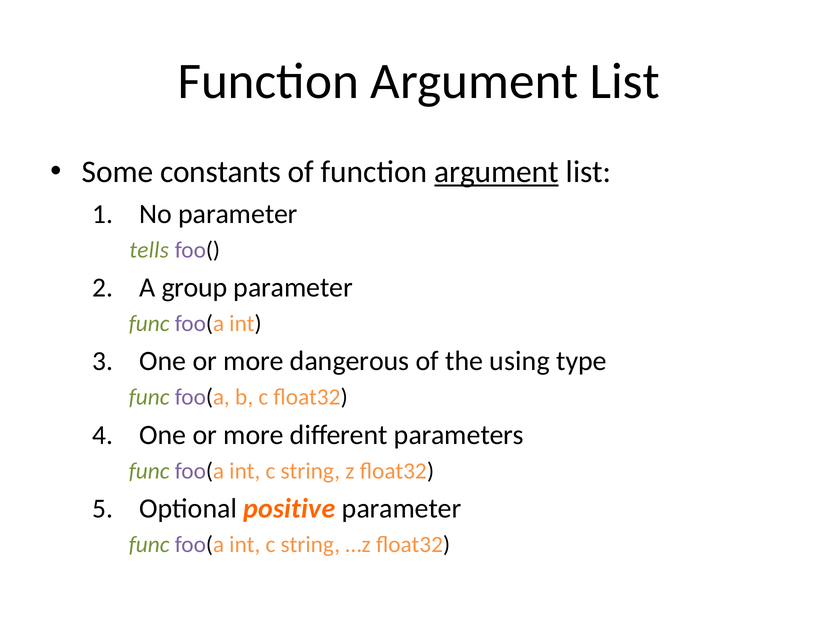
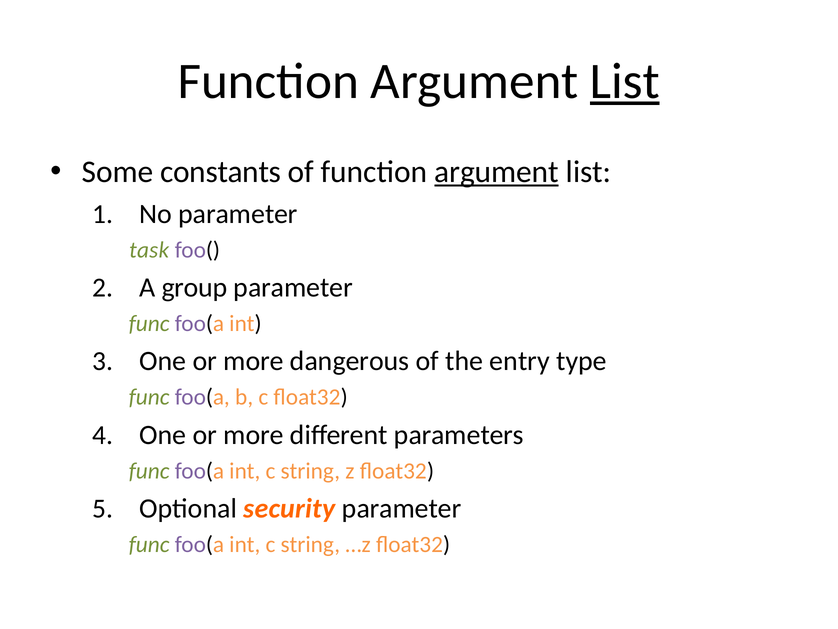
List at (625, 81) underline: none -> present
tells: tells -> task
using: using -> entry
positive: positive -> security
